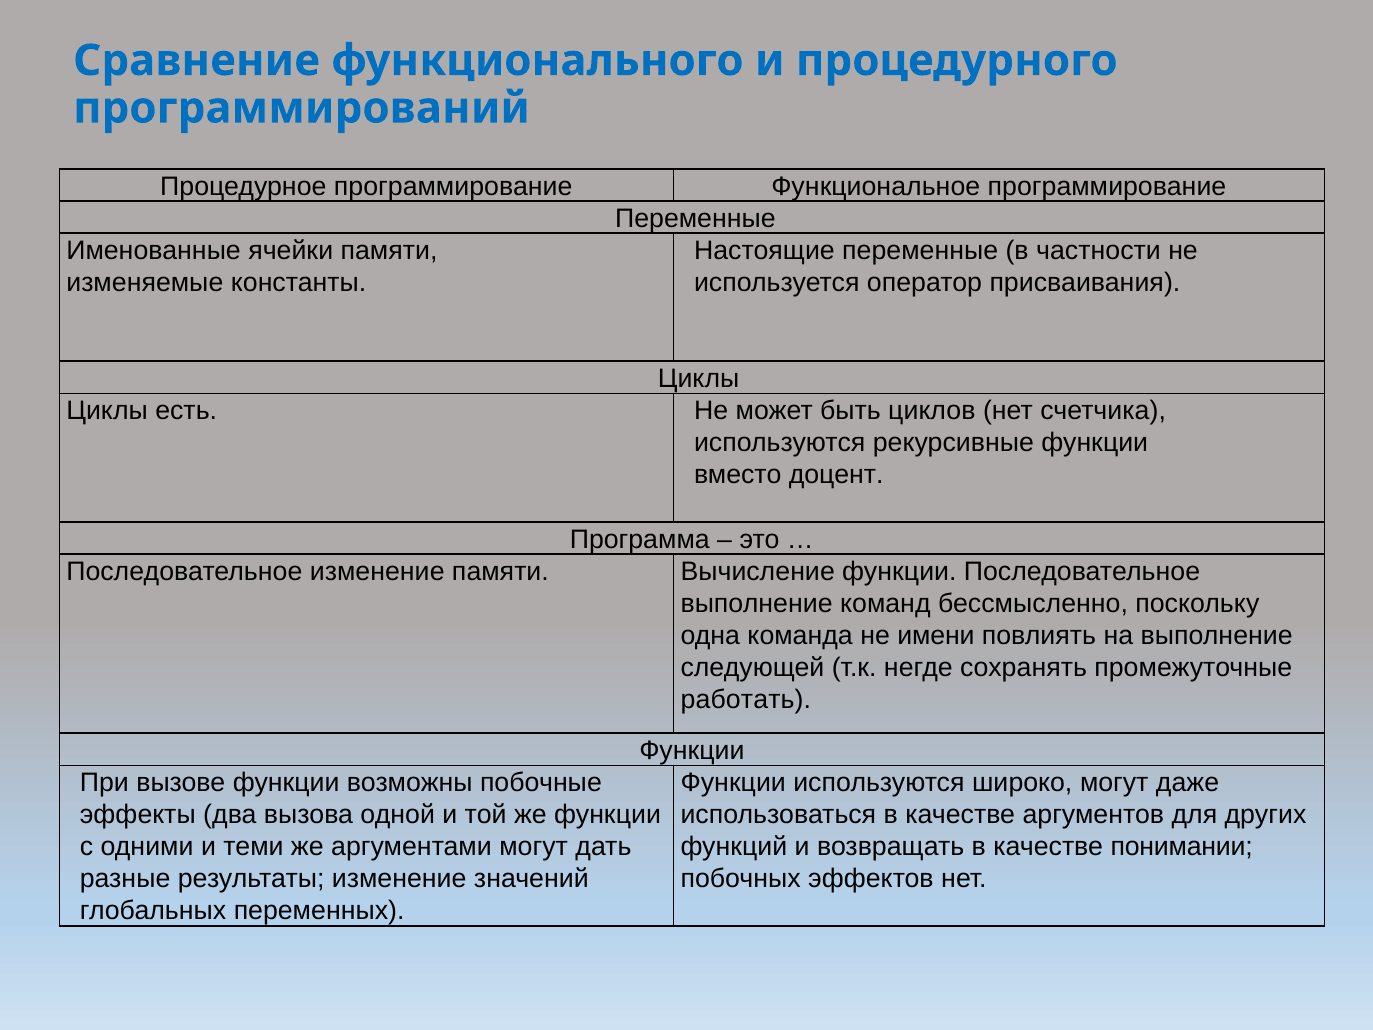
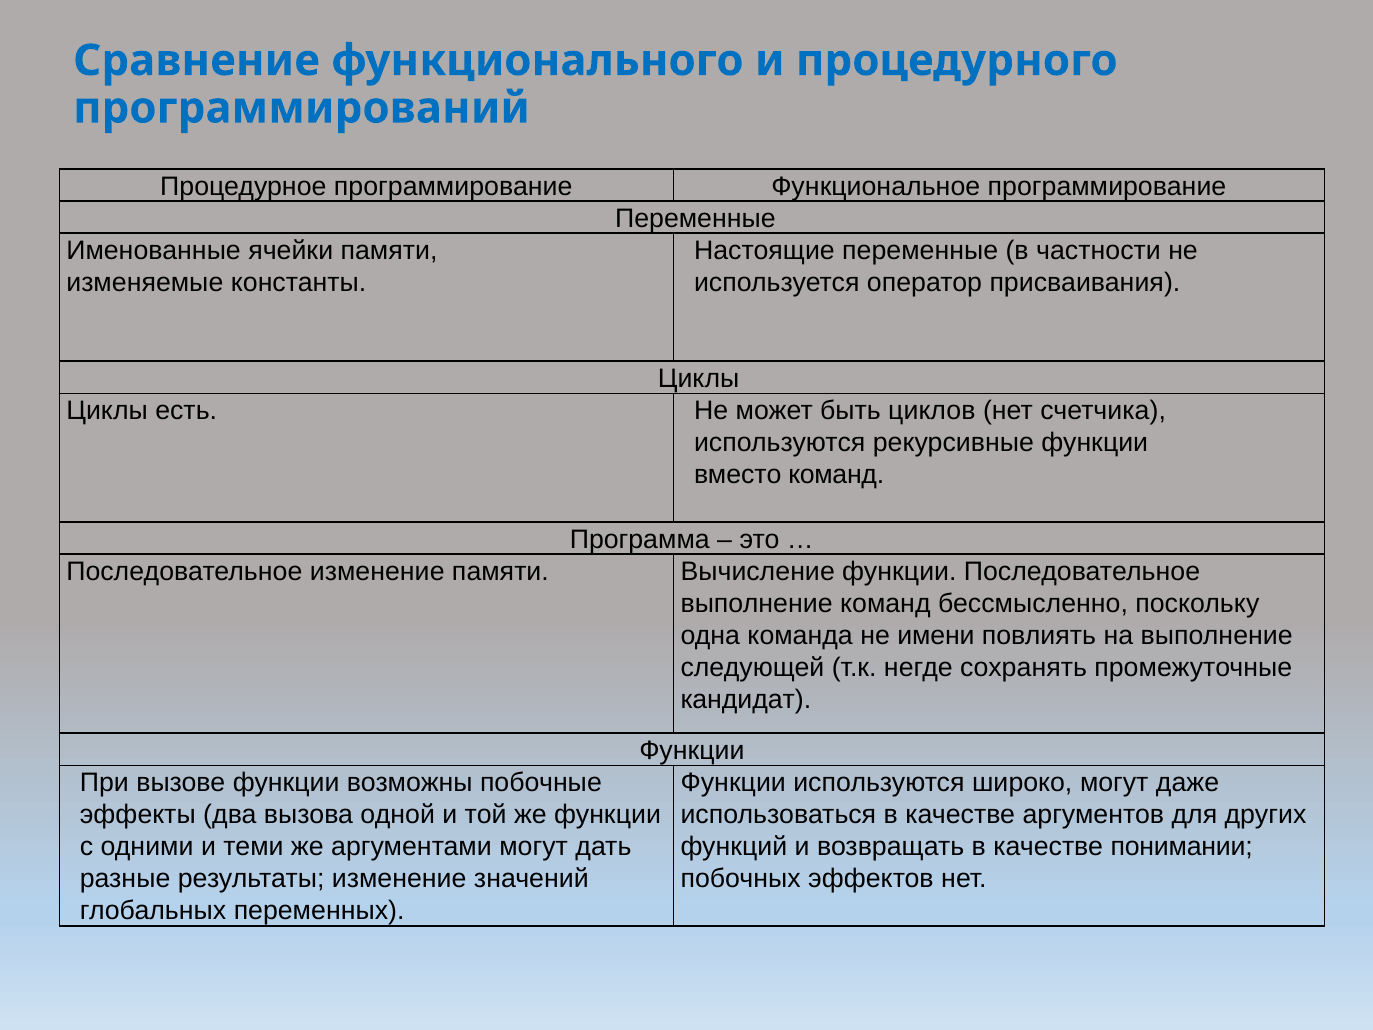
вместо доцент: доцент -> команд
работать: работать -> кандидат
